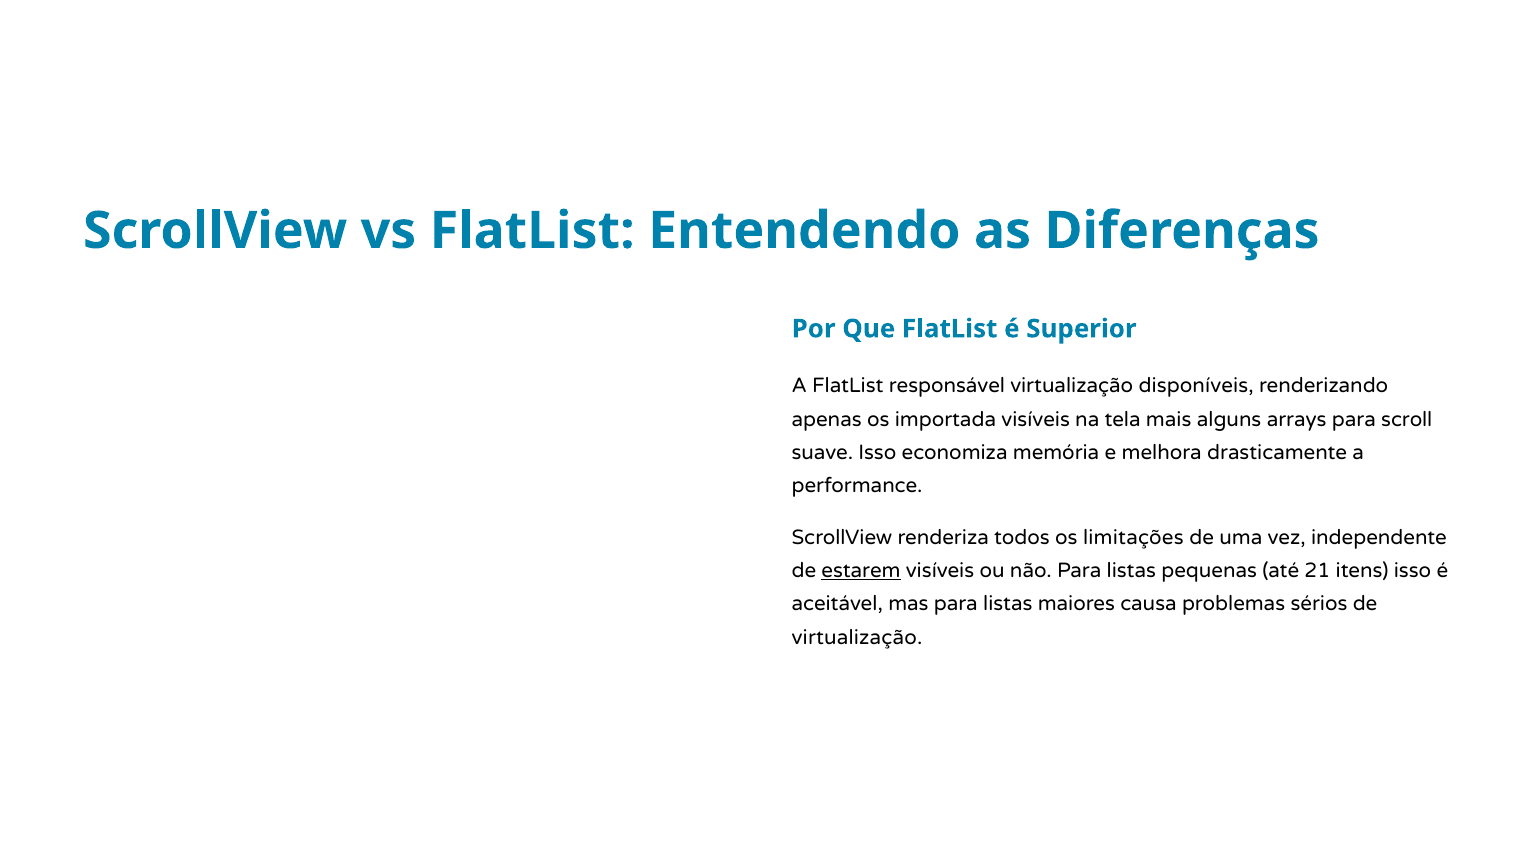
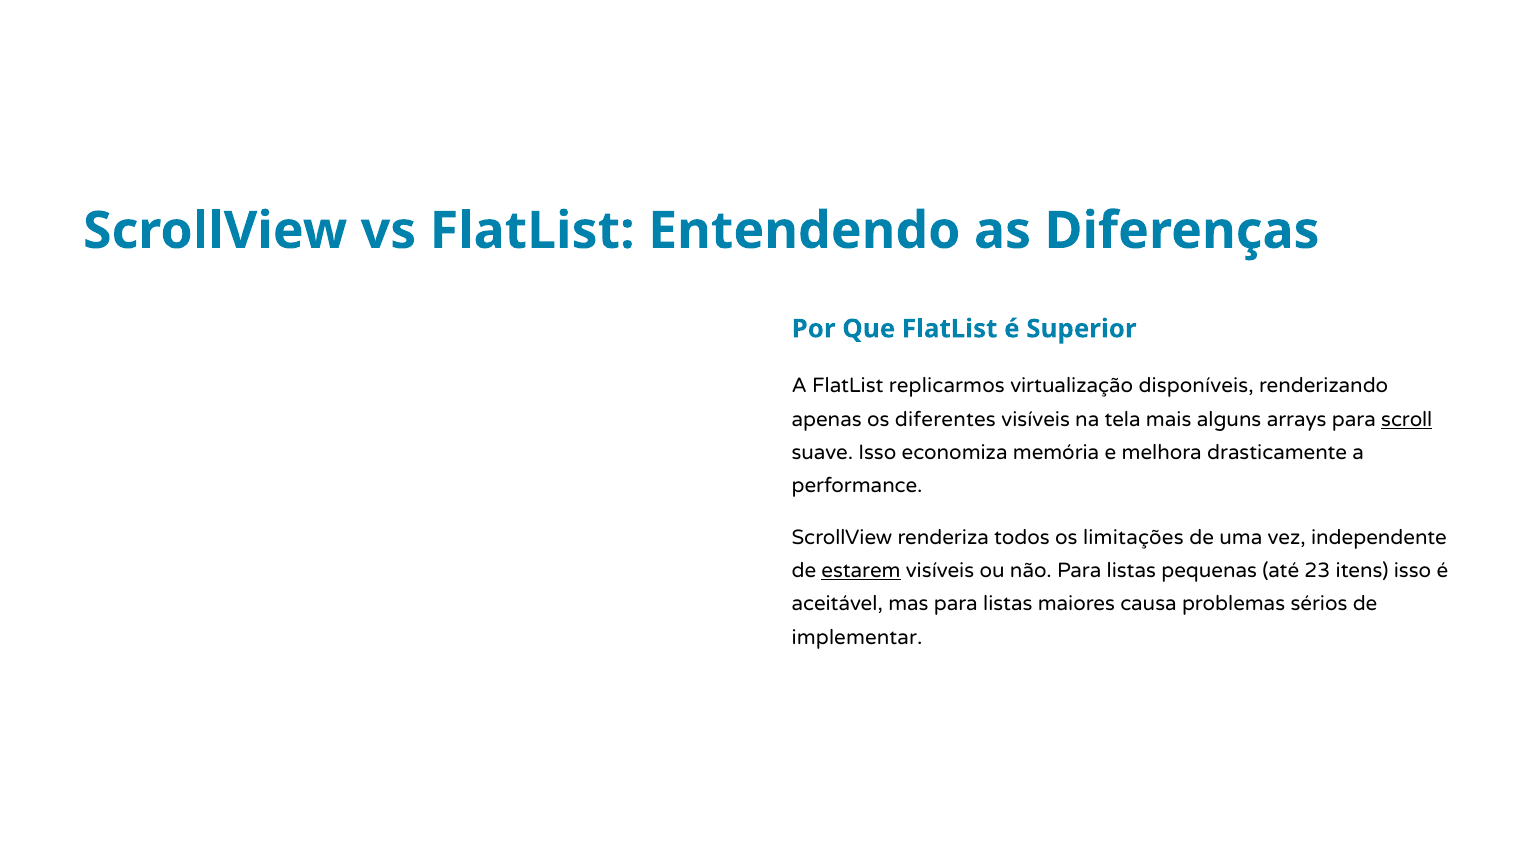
responsável: responsável -> replicarmos
importada: importada -> diferentes
scroll underline: none -> present
21: 21 -> 23
virtualização at (857, 638): virtualização -> implementar
